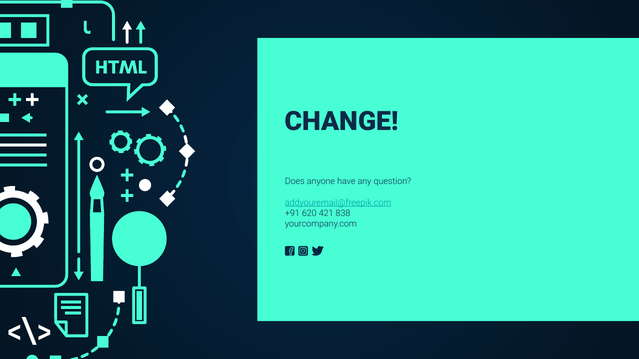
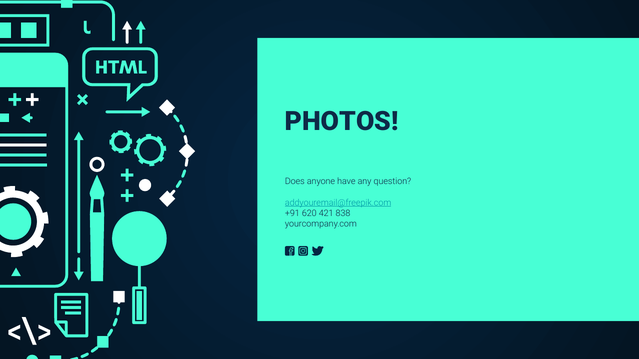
CHANGE: CHANGE -> PHOTOS
